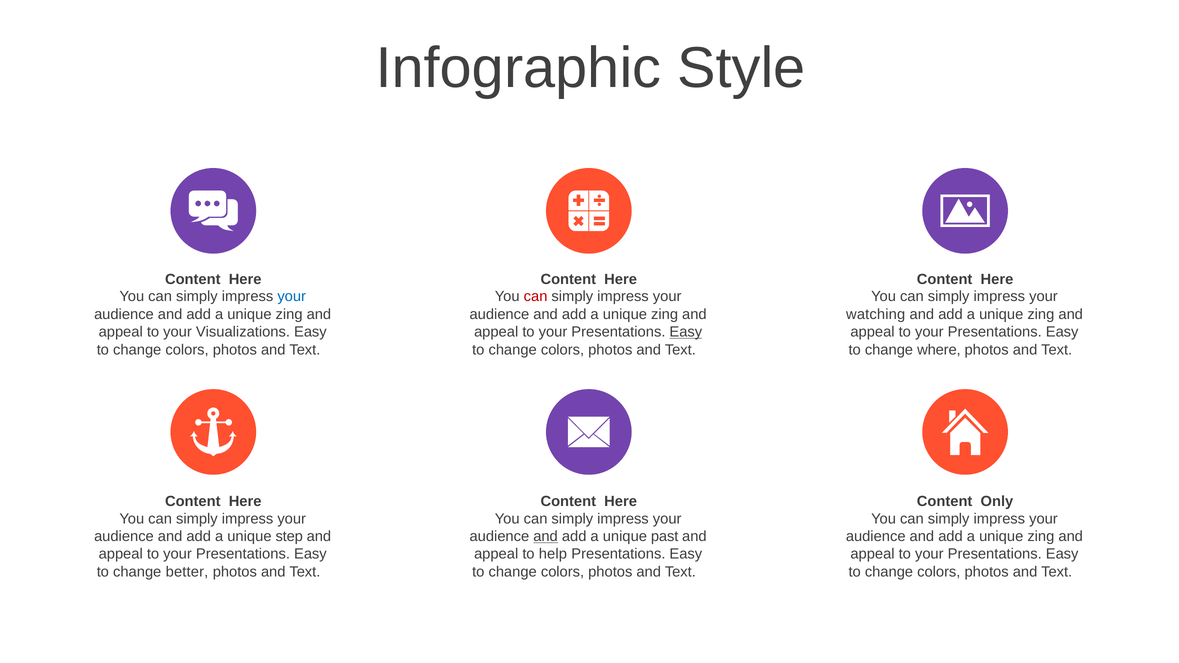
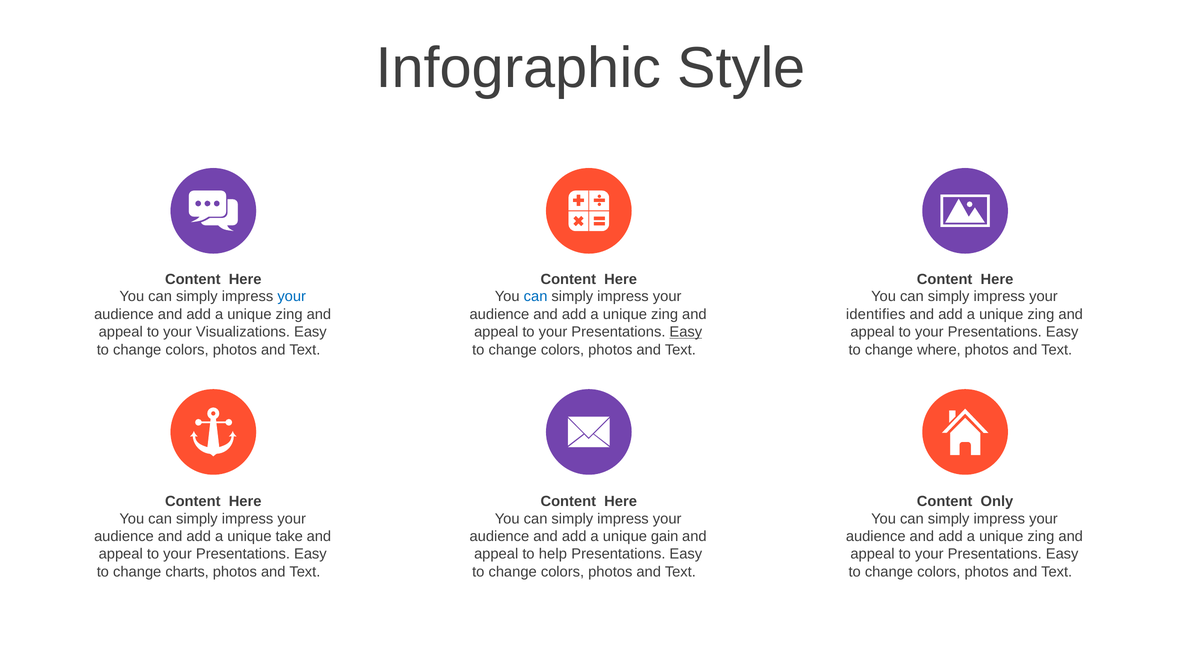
can at (536, 297) colour: red -> blue
watching: watching -> identifies
step: step -> take
and at (546, 537) underline: present -> none
past: past -> gain
better: better -> charts
